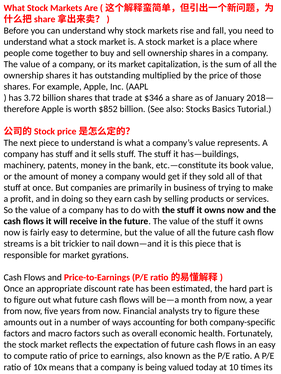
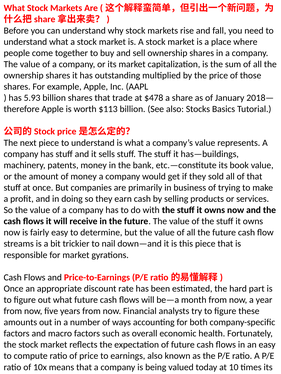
3.72: 3.72 -> 5.93
$346: $346 -> $478
$852: $852 -> $113
